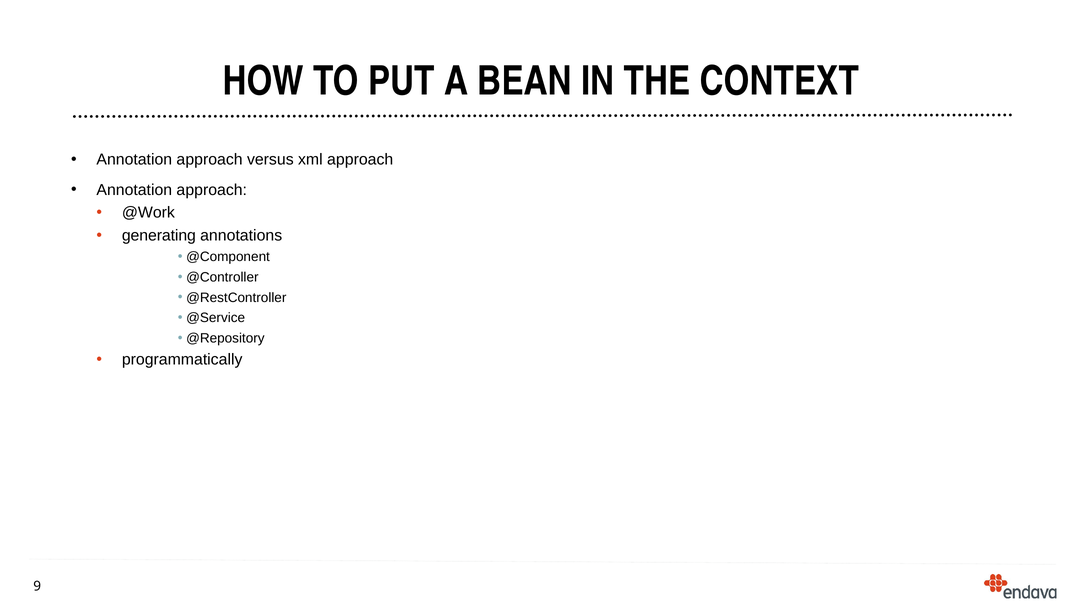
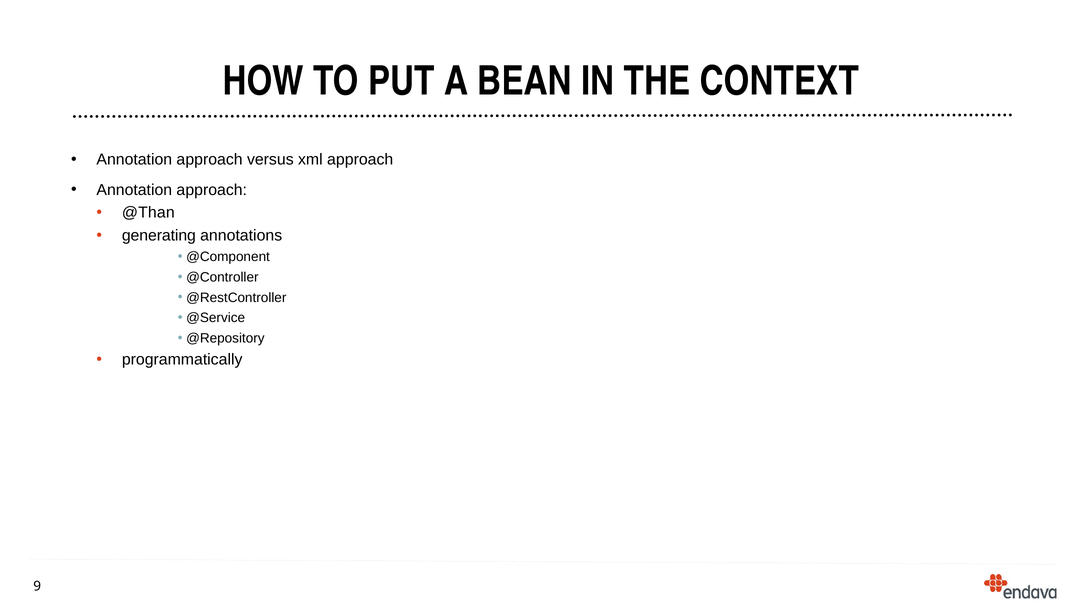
@Work: @Work -> @Than
